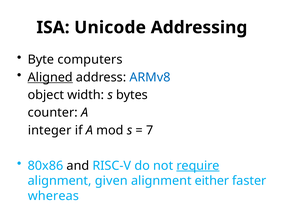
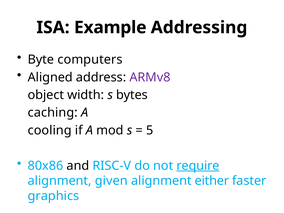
Unicode: Unicode -> Example
Aligned underline: present -> none
ARMv8 colour: blue -> purple
counter: counter -> caching
integer: integer -> cooling
7: 7 -> 5
whereas: whereas -> graphics
